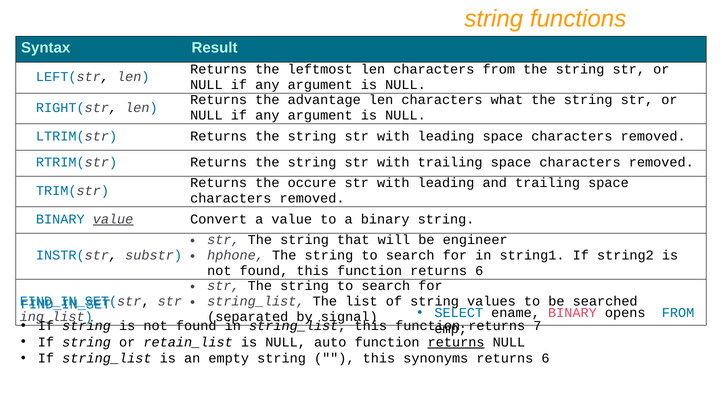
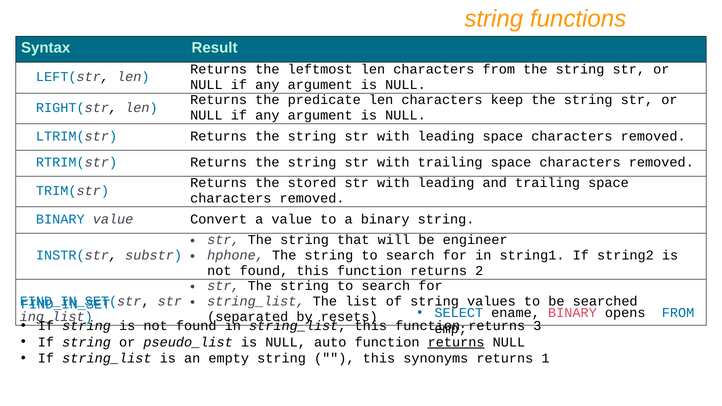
advantage: advantage -> predicate
what: what -> keep
occure: occure -> stored
value at (113, 219) underline: present -> none
function returns 6: 6 -> 2
signal: signal -> resets
7: 7 -> 3
retain_list: retain_list -> pseudo_list
6 at (545, 358): 6 -> 1
